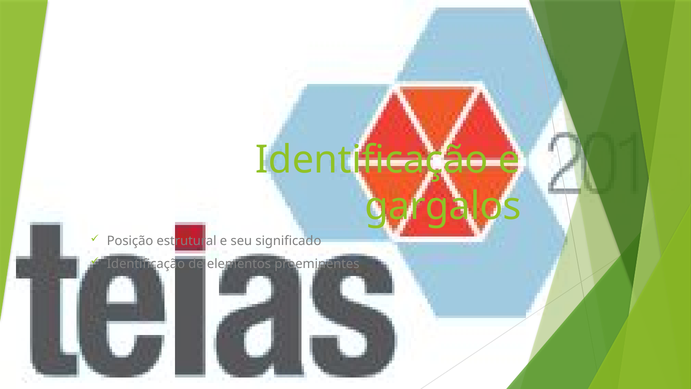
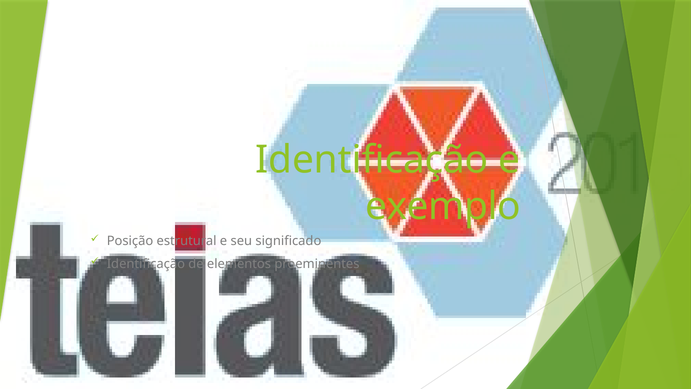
gargalos: gargalos -> exemplo
